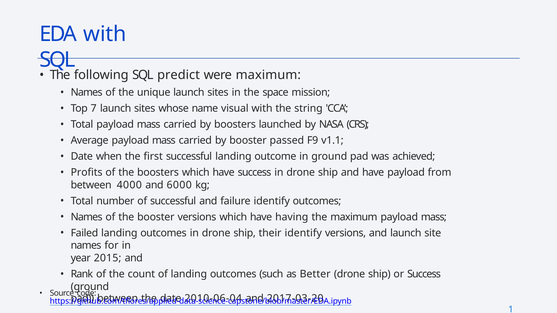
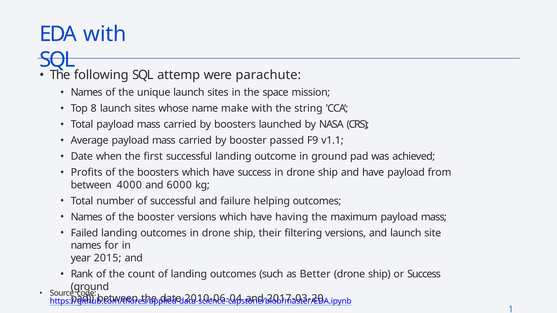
predict: predict -> attemp
were maximum: maximum -> parachute
7: 7 -> 8
visual: visual -> make
failure identify: identify -> helping
their identify: identify -> filtering
